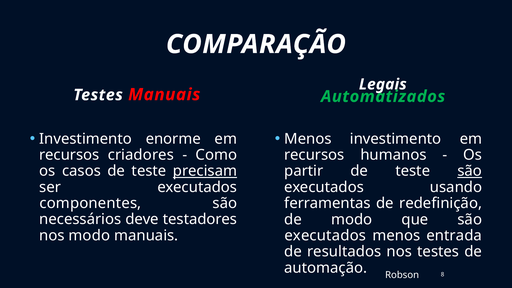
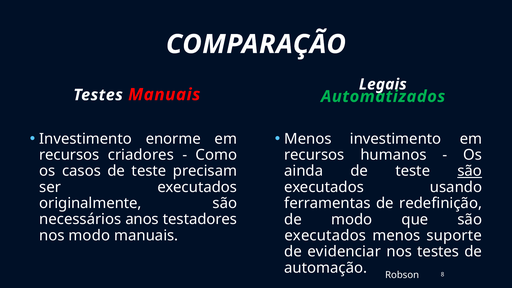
precisam underline: present -> none
partir: partir -> ainda
componentes: componentes -> originalmente
deve: deve -> anos
entrada: entrada -> suporte
resultados: resultados -> evidenciar
